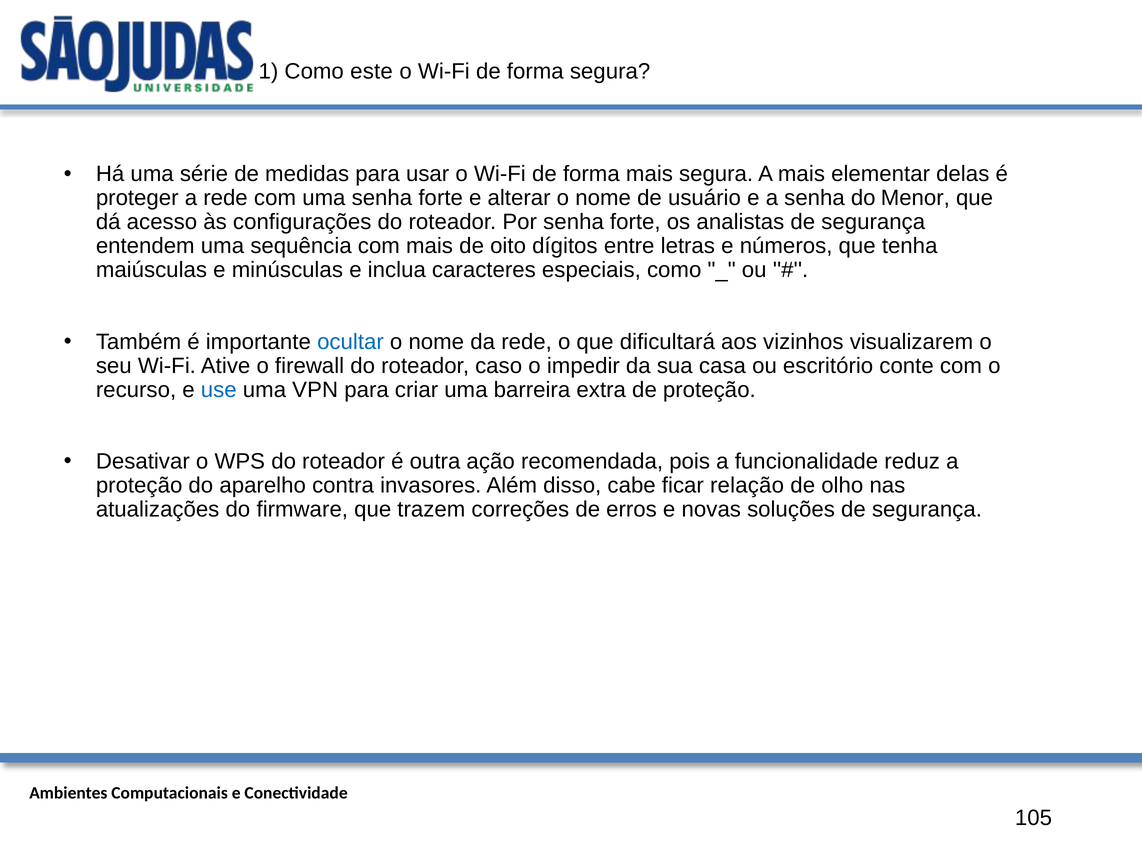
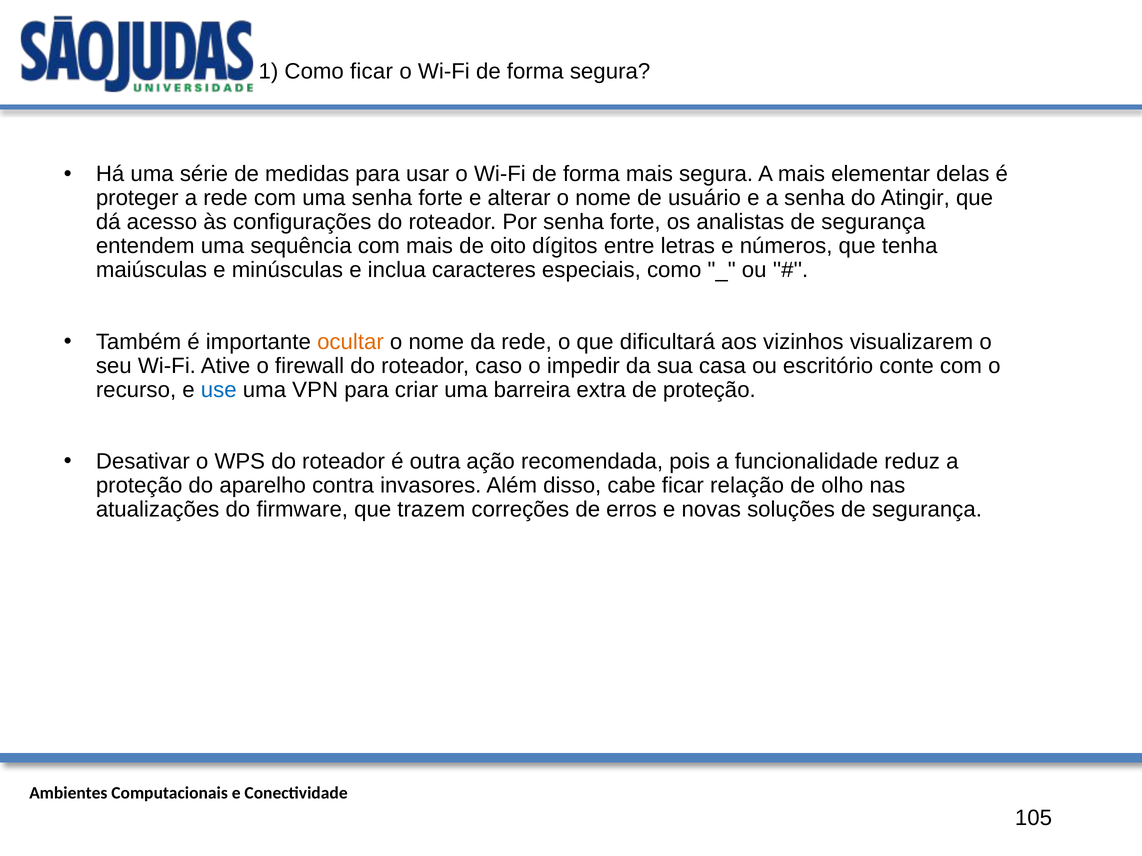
Como este: este -> ficar
Menor: Menor -> Atingir
ocultar colour: blue -> orange
